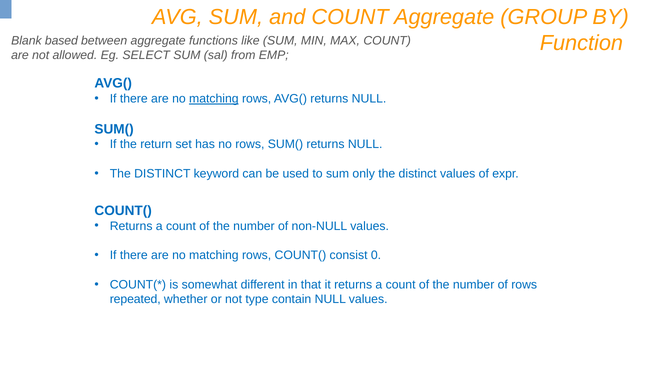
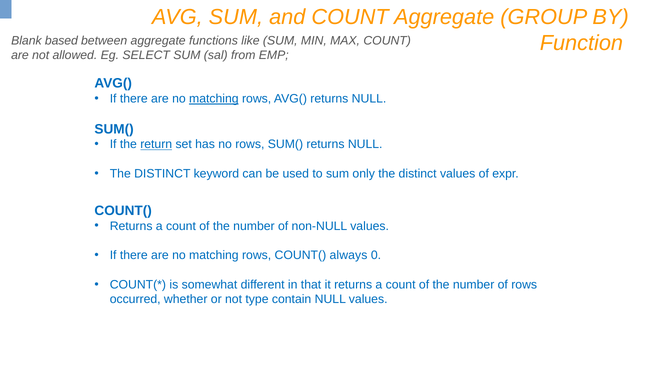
return underline: none -> present
consist: consist -> always
repeated: repeated -> occurred
